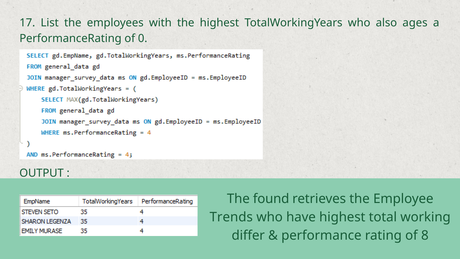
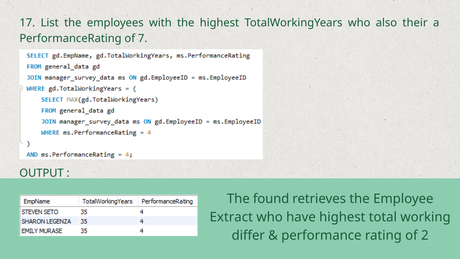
ages: ages -> their
0: 0 -> 7
Trends: Trends -> Extract
8: 8 -> 2
